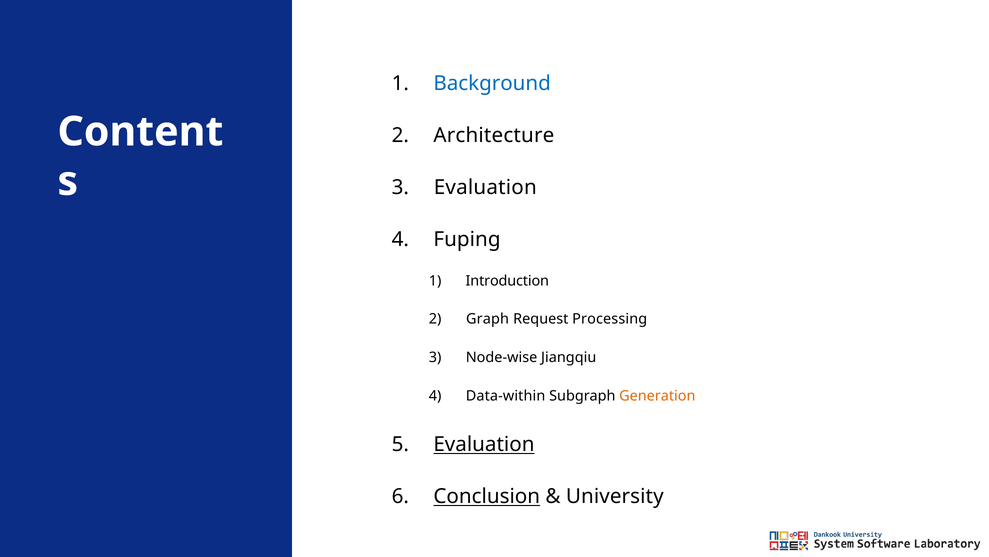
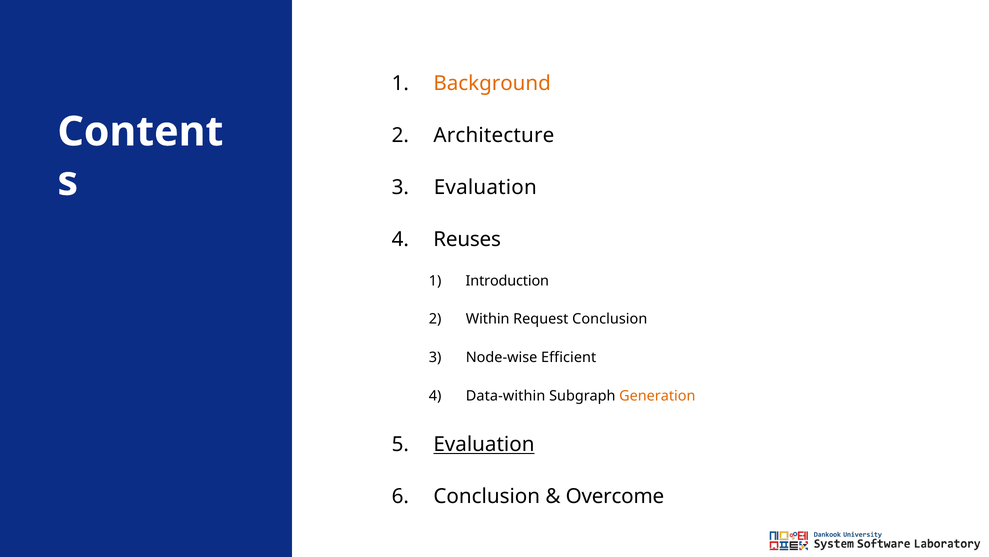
Background colour: blue -> orange
Fuping: Fuping -> Reuses
Graph: Graph -> Within
Request Processing: Processing -> Conclusion
Jiangqiu: Jiangqiu -> Efficient
Conclusion at (487, 496) underline: present -> none
University: University -> Overcome
